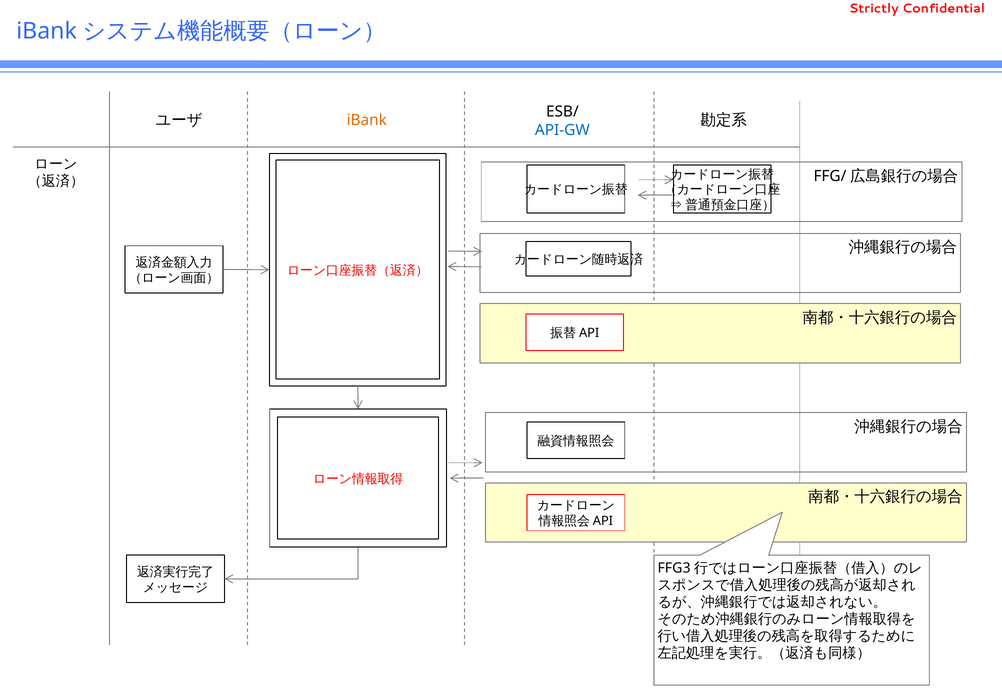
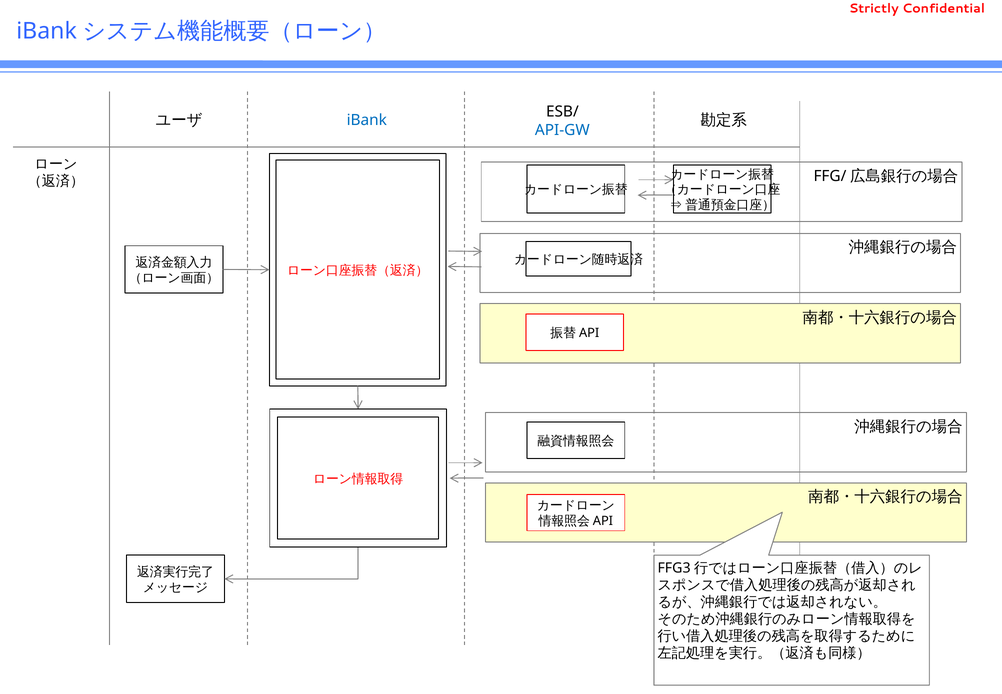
iBank colour: orange -> blue
